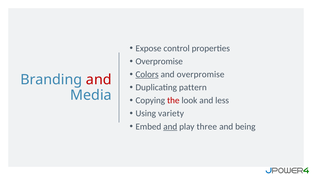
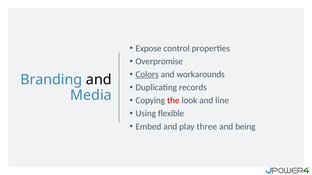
and overpromise: overpromise -> workarounds
and at (99, 80) colour: red -> black
pattern: pattern -> records
less: less -> line
variety: variety -> flexible
and at (170, 127) underline: present -> none
